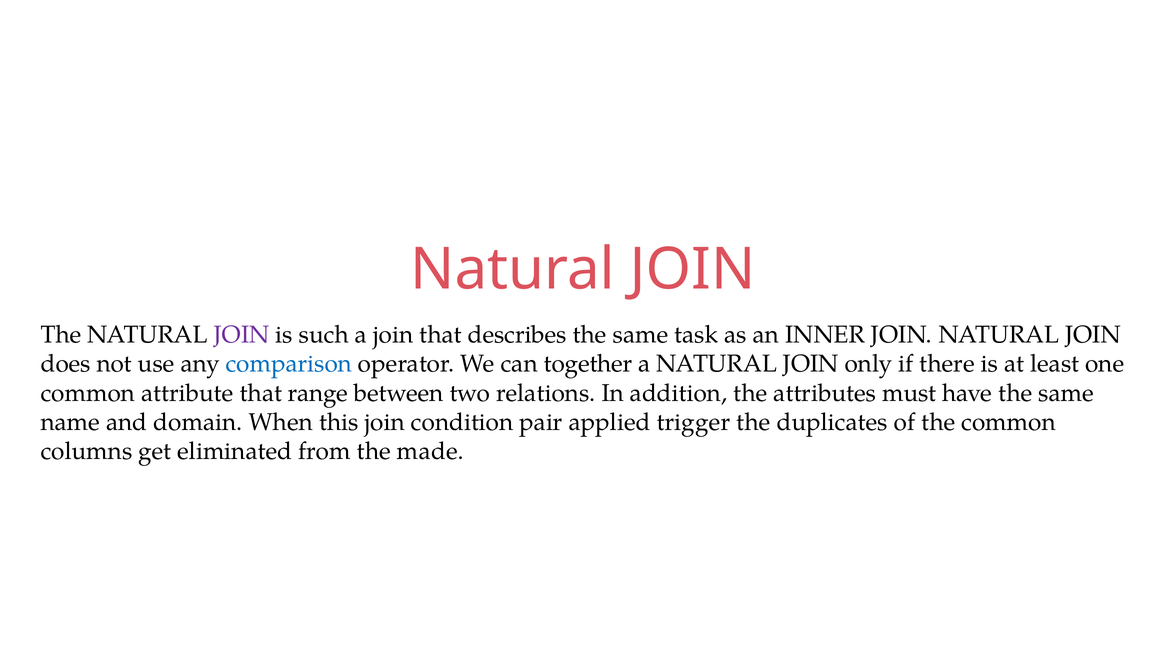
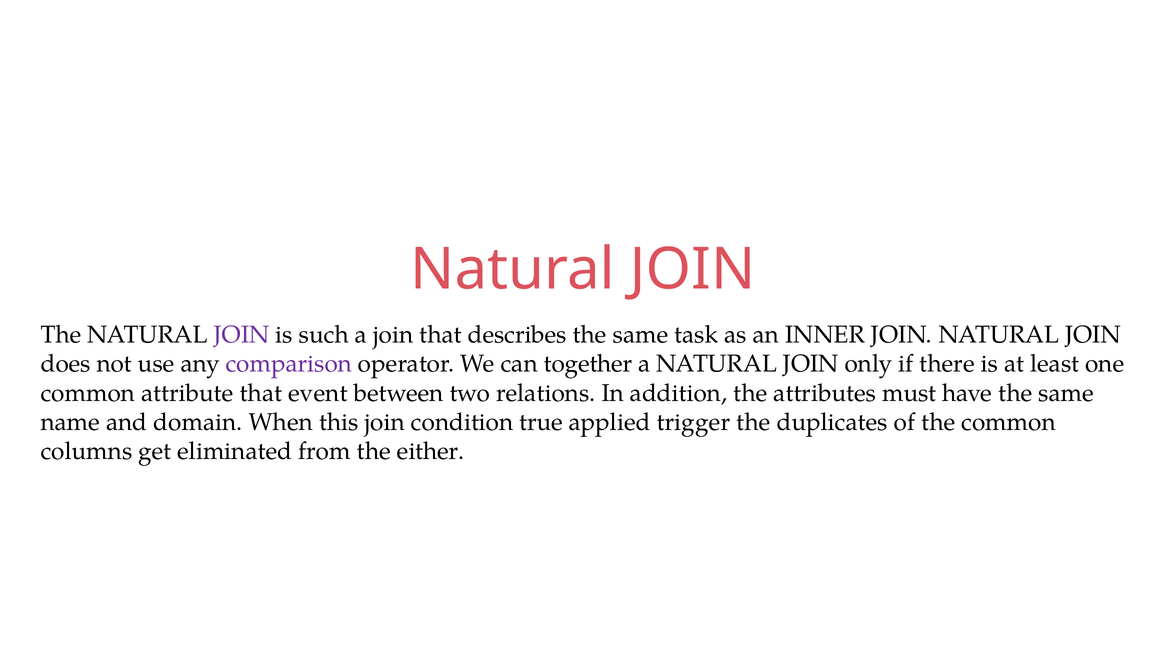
comparison colour: blue -> purple
range: range -> event
pair: pair -> true
made: made -> either
